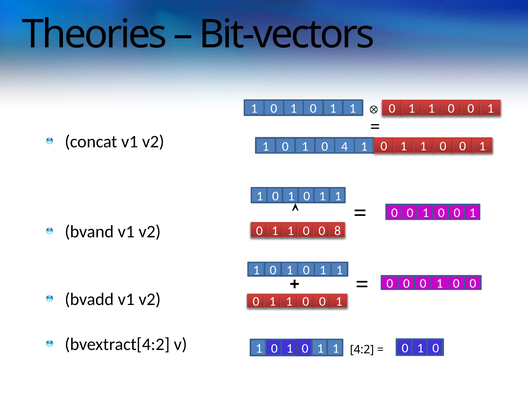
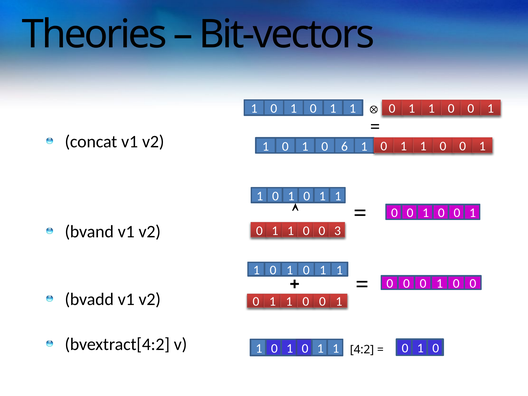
4: 4 -> 6
8: 8 -> 3
